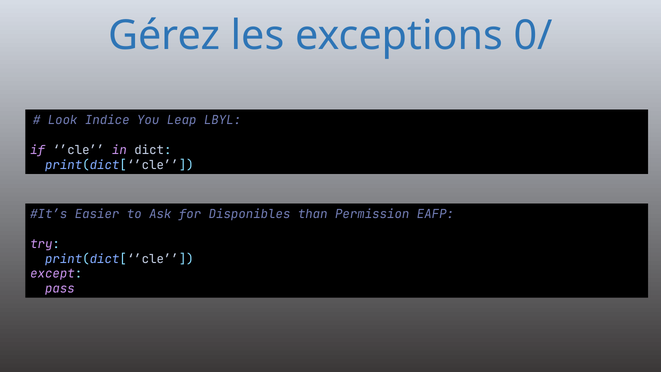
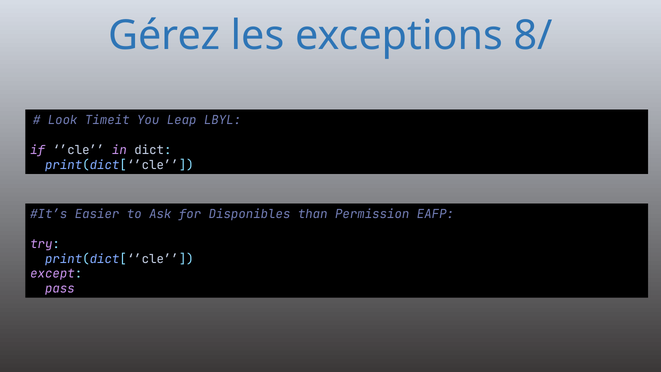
0/: 0/ -> 8/
Indice: Indice -> Timeit
